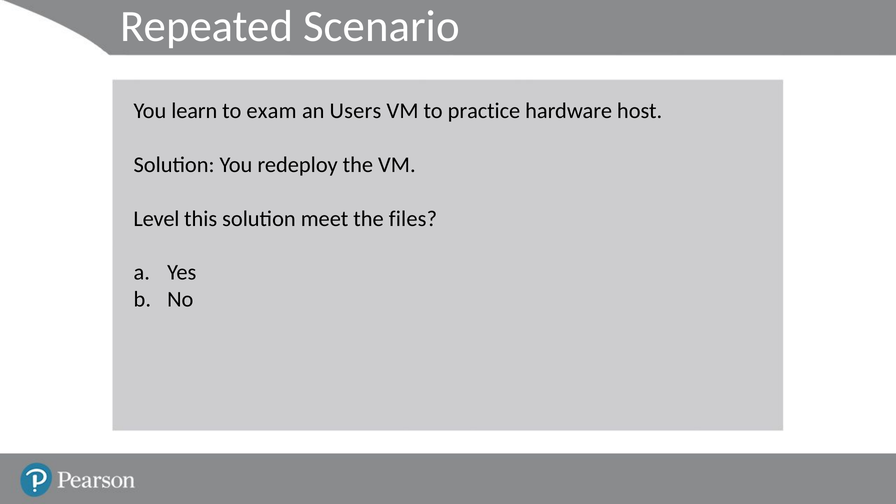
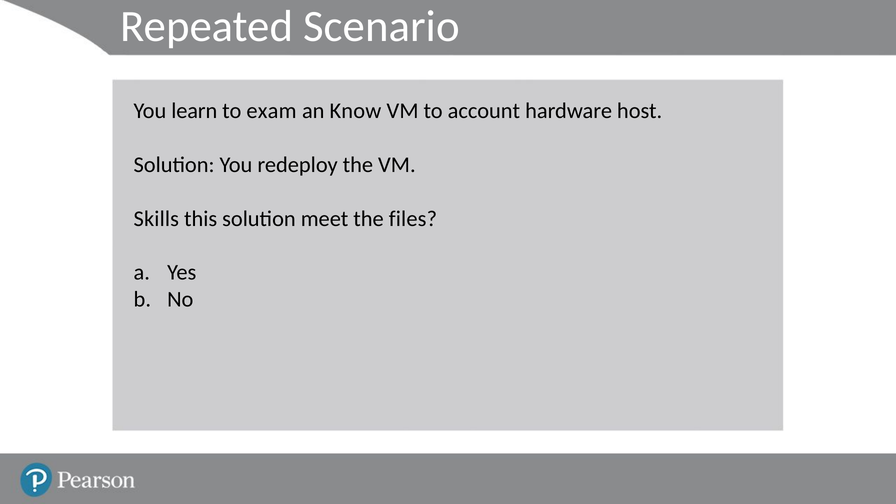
Users: Users -> Know
practice: practice -> account
Level: Level -> Skills
